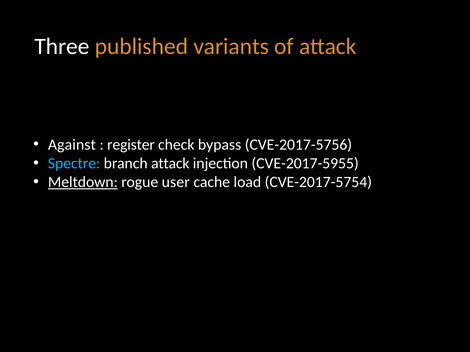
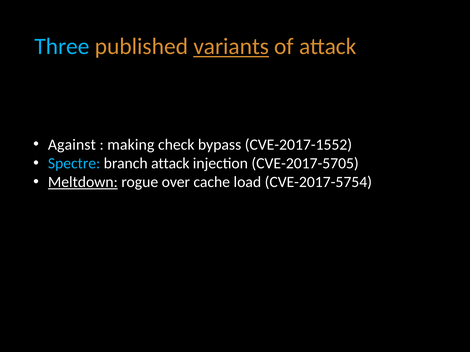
Three colour: white -> light blue
variants underline: none -> present
register: register -> making
CVE-2017-5756: CVE-2017-5756 -> CVE-2017-1552
CVE-2017-5955: CVE-2017-5955 -> CVE-2017-5705
user: user -> over
